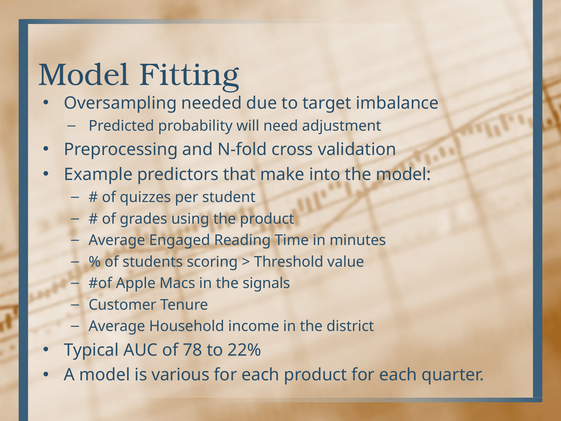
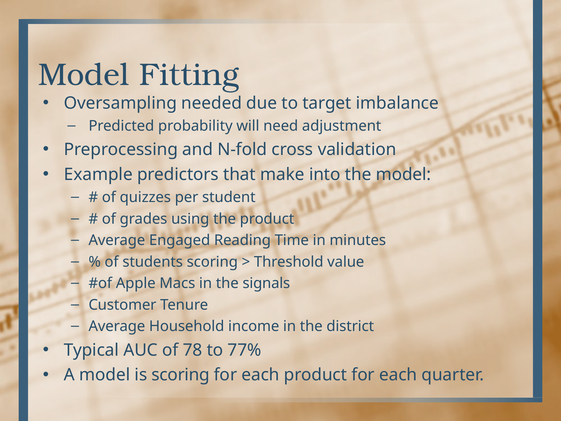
22%: 22% -> 77%
is various: various -> scoring
